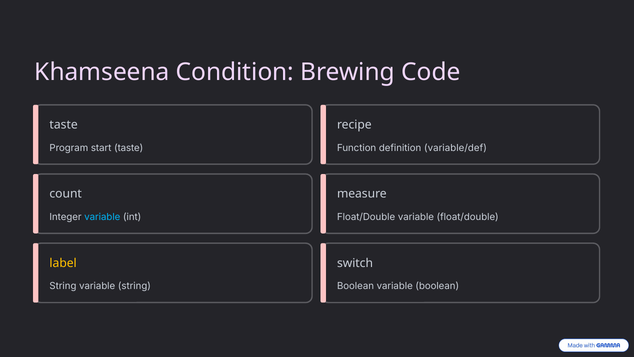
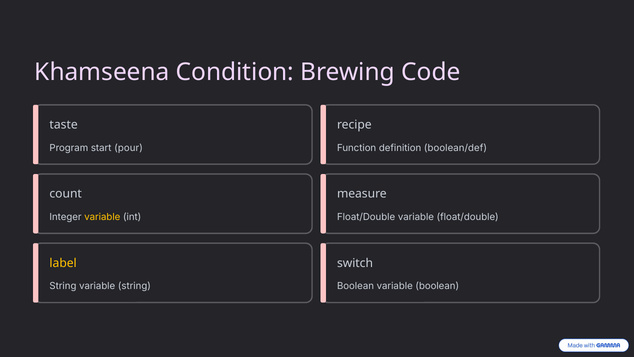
start taste: taste -> pour
variable/def: variable/def -> boolean/def
variable at (102, 217) colour: light blue -> yellow
